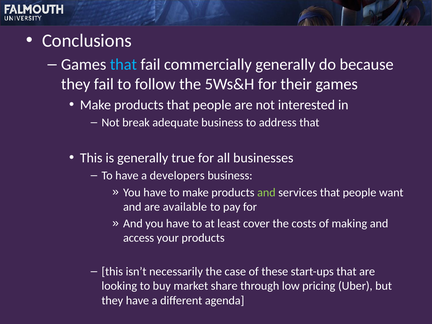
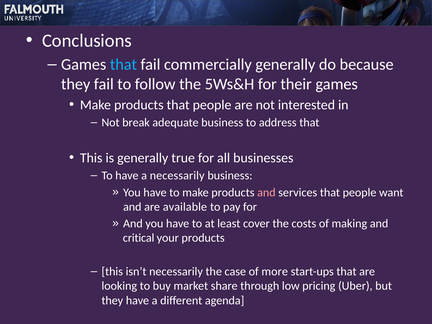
a developers: developers -> necessarily
and at (266, 192) colour: light green -> pink
access: access -> critical
these: these -> more
